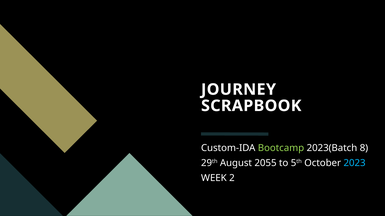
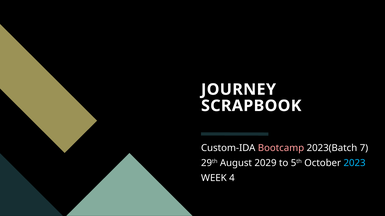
Bootcamp colour: light green -> pink
8: 8 -> 7
2055: 2055 -> 2029
2: 2 -> 4
